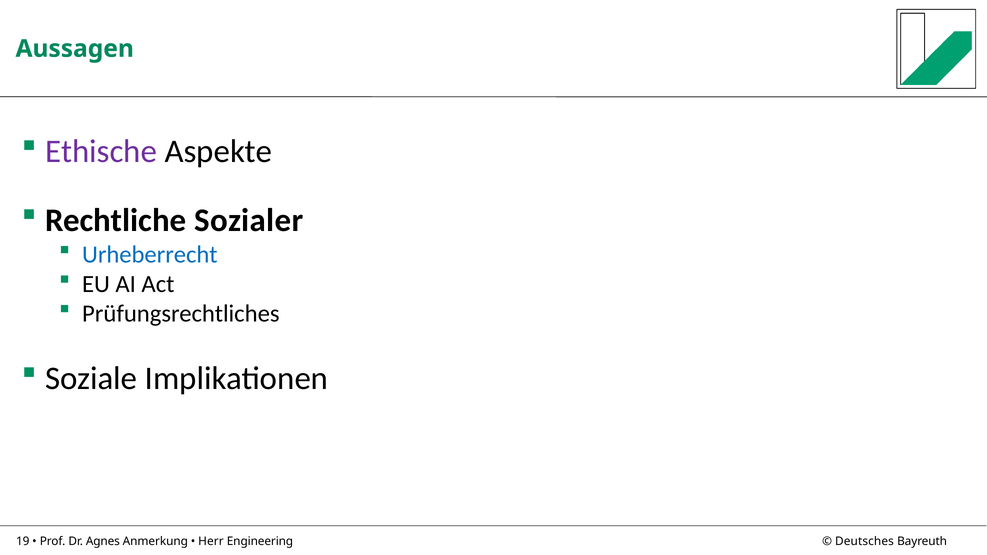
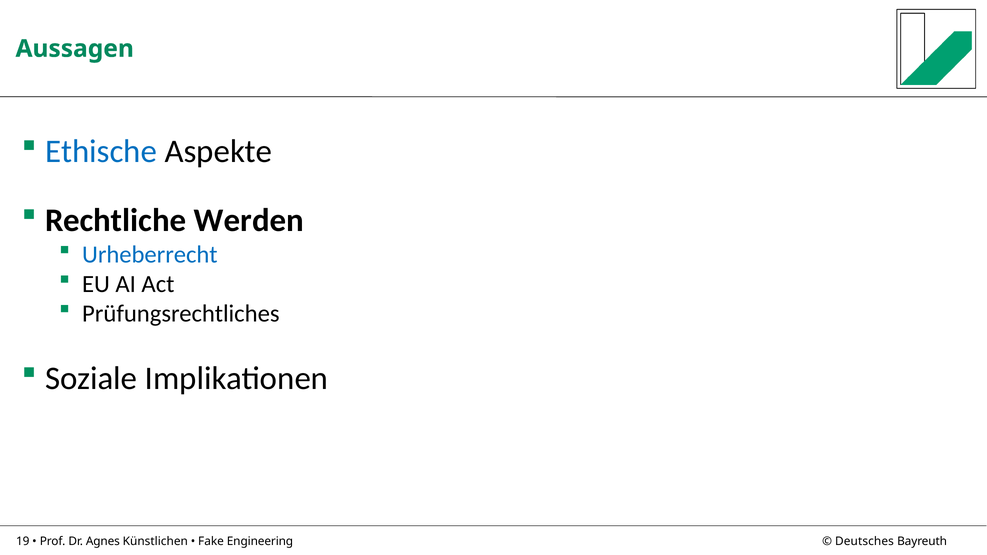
Ethische colour: purple -> blue
Sozialer: Sozialer -> Werden
Anmerkung: Anmerkung -> Künstlichen
Herr: Herr -> Fake
